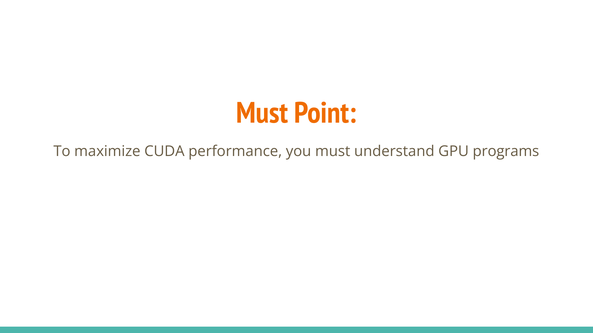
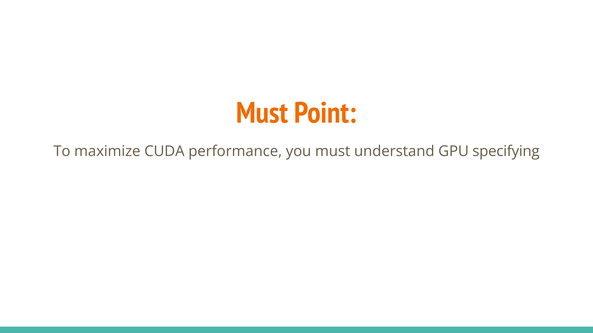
programs: programs -> specifying
